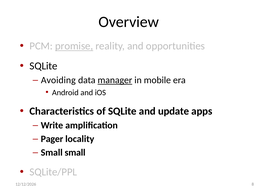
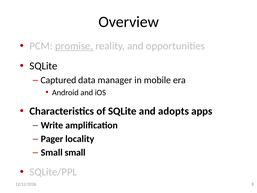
Avoiding: Avoiding -> Captured
manager underline: present -> none
update: update -> adopts
